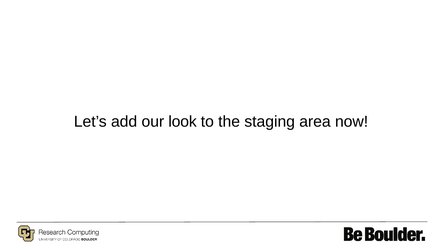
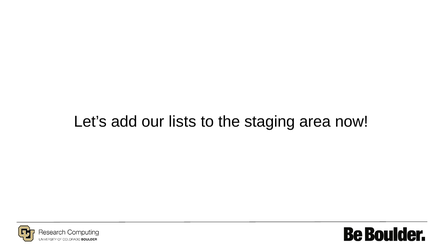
look: look -> lists
